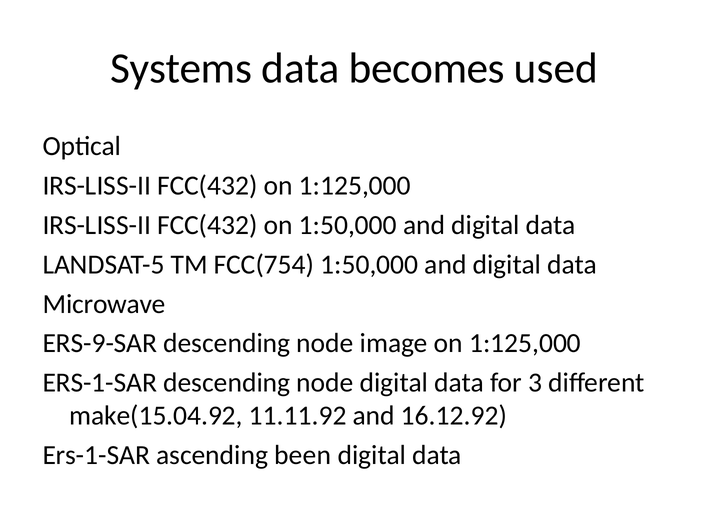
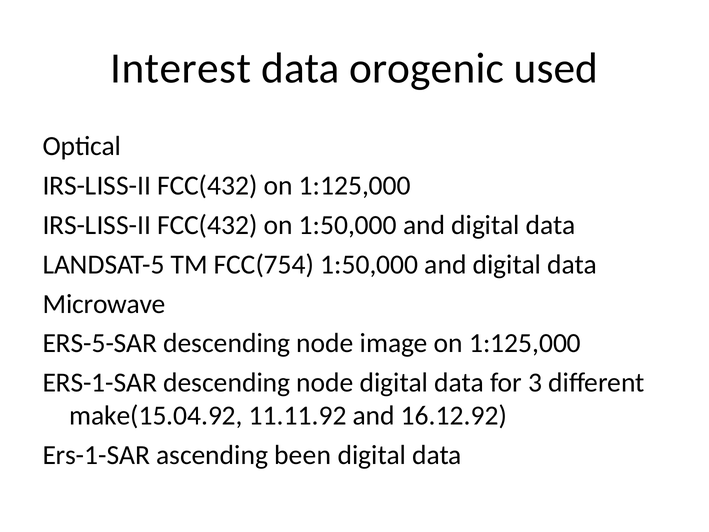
Systems: Systems -> Interest
becomes: becomes -> orogenic
ERS-9-SAR: ERS-9-SAR -> ERS-5-SAR
